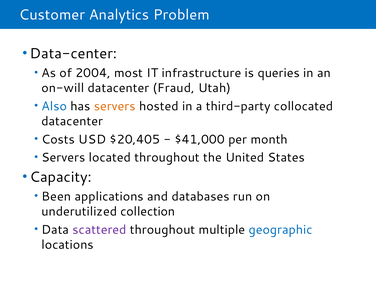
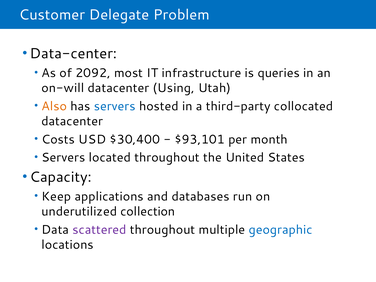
Analytics: Analytics -> Delegate
2004: 2004 -> 2092
Fraud: Fraud -> Using
Also colour: blue -> orange
servers at (115, 106) colour: orange -> blue
$20,405: $20,405 -> $30,400
$41,000: $41,000 -> $93,101
Been: Been -> Keep
